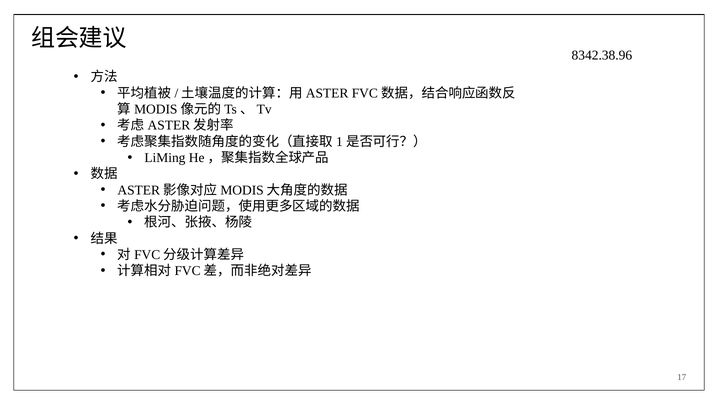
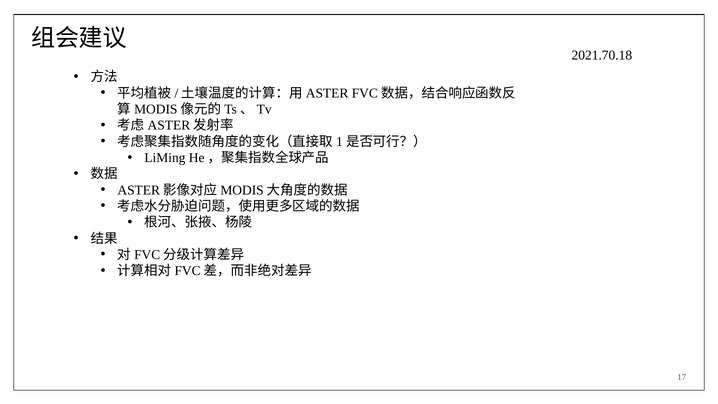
8342.38.96: 8342.38.96 -> 2021.70.18
